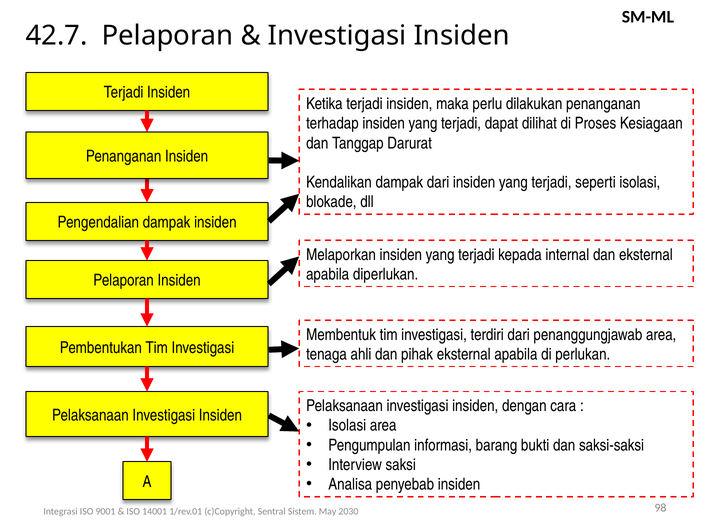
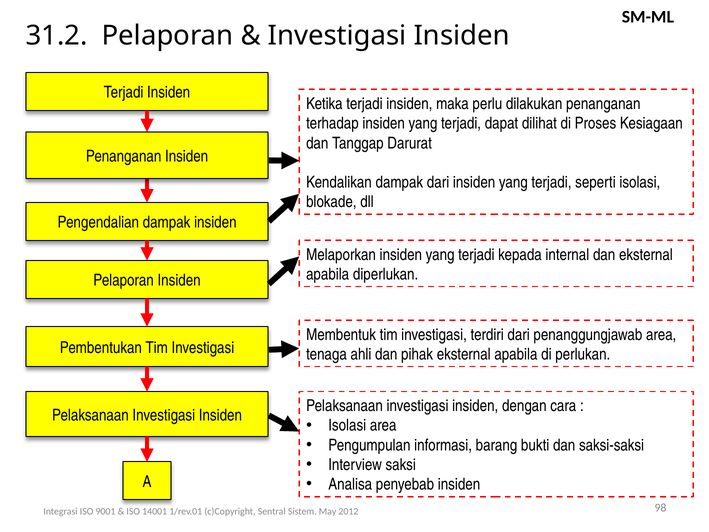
42.7: 42.7 -> 31.2
2030: 2030 -> 2012
